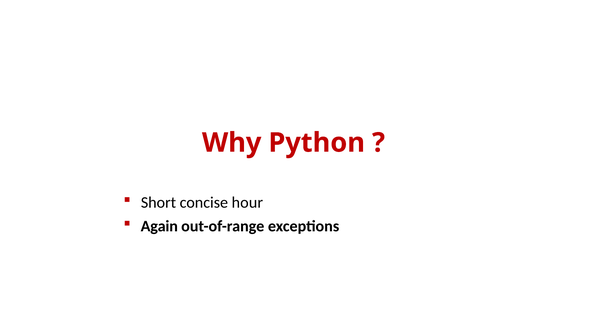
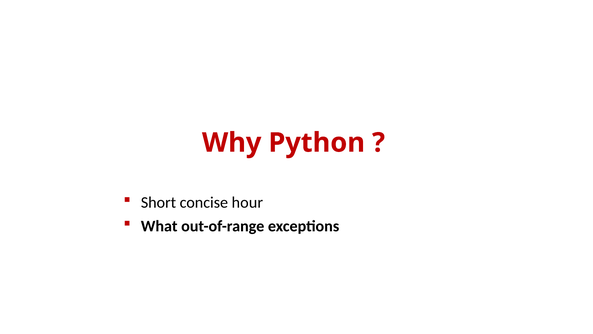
Again: Again -> What
